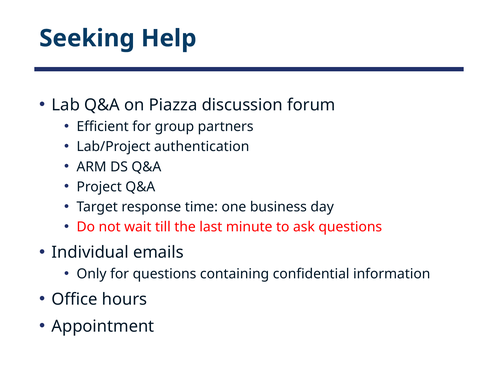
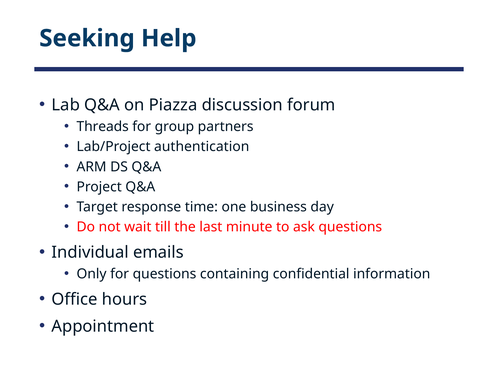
Efficient: Efficient -> Threads
